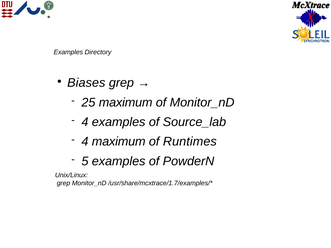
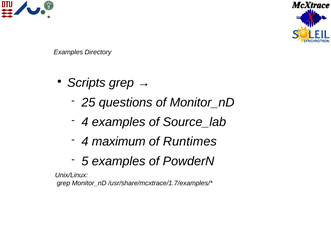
Biases: Biases -> Scripts
25 maximum: maximum -> questions
